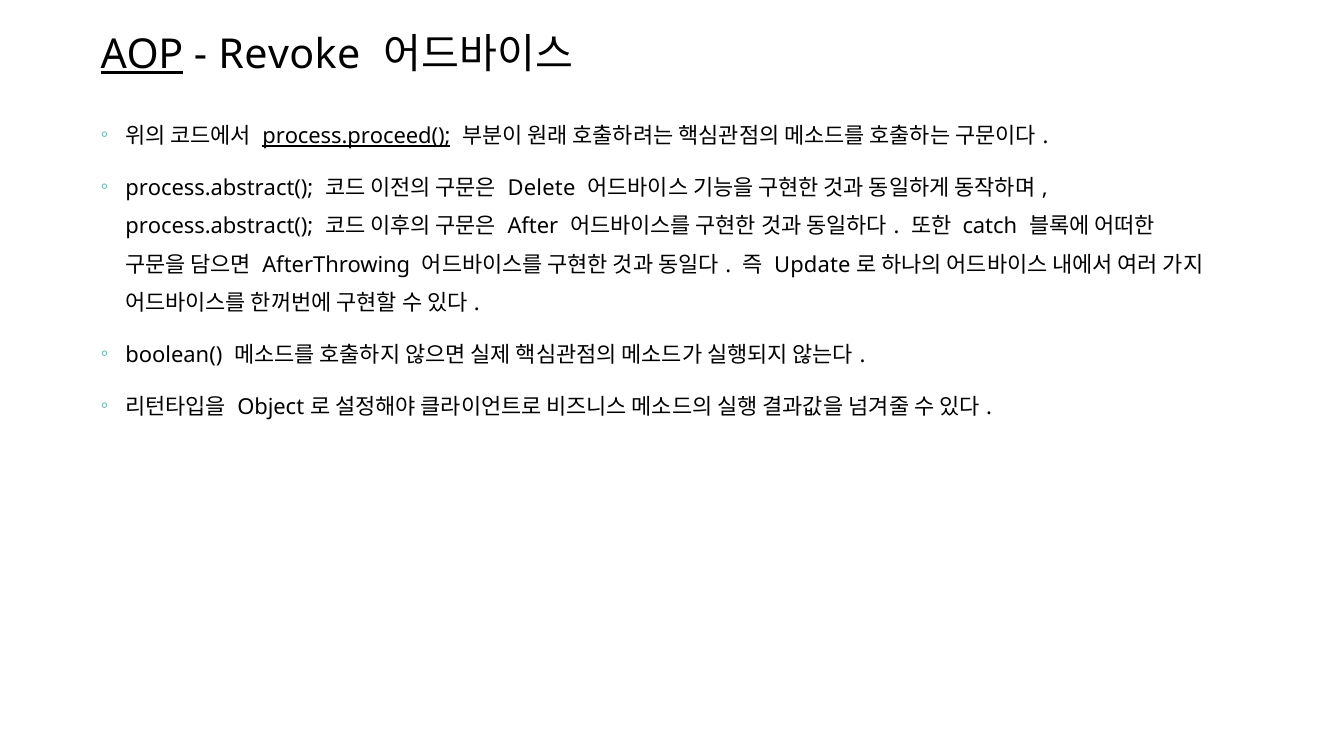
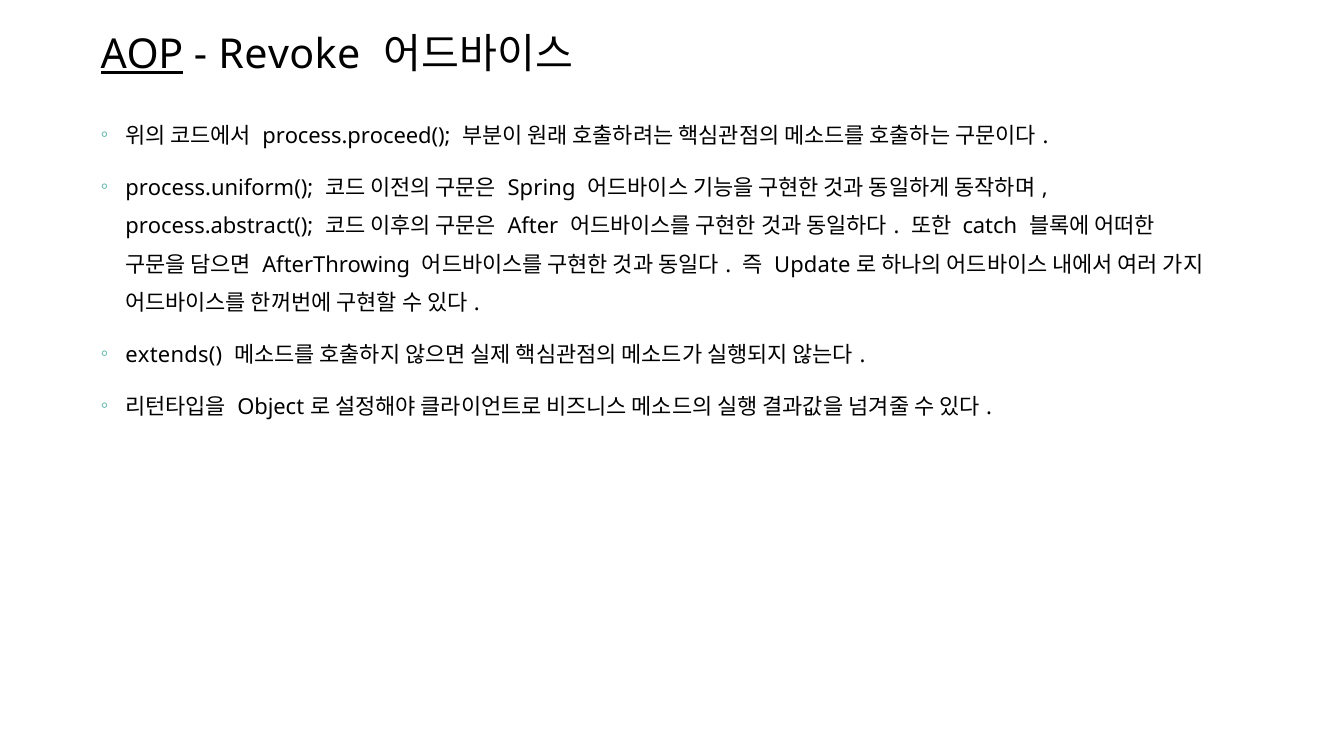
process.proceed( underline: present -> none
process.abstract( at (219, 189): process.abstract( -> process.uniform(
Delete: Delete -> Spring
boolean(: boolean( -> extends(
